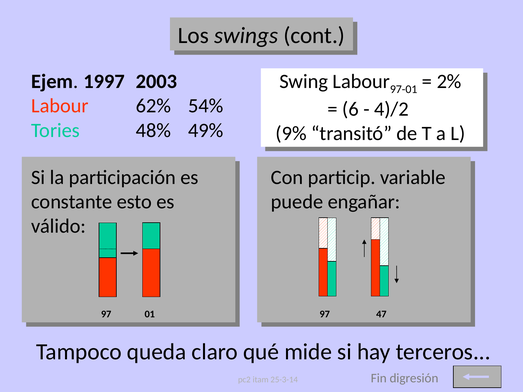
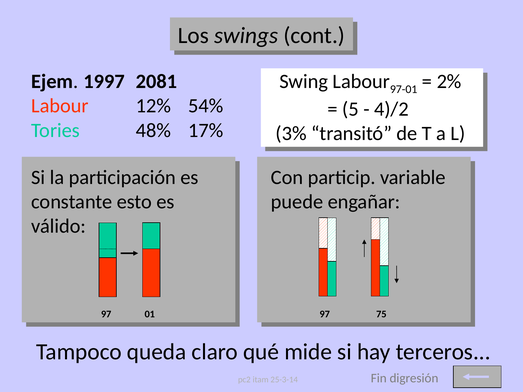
2003: 2003 -> 2081
62%: 62% -> 12%
6: 6 -> 5
49%: 49% -> 17%
9%: 9% -> 3%
47: 47 -> 75
